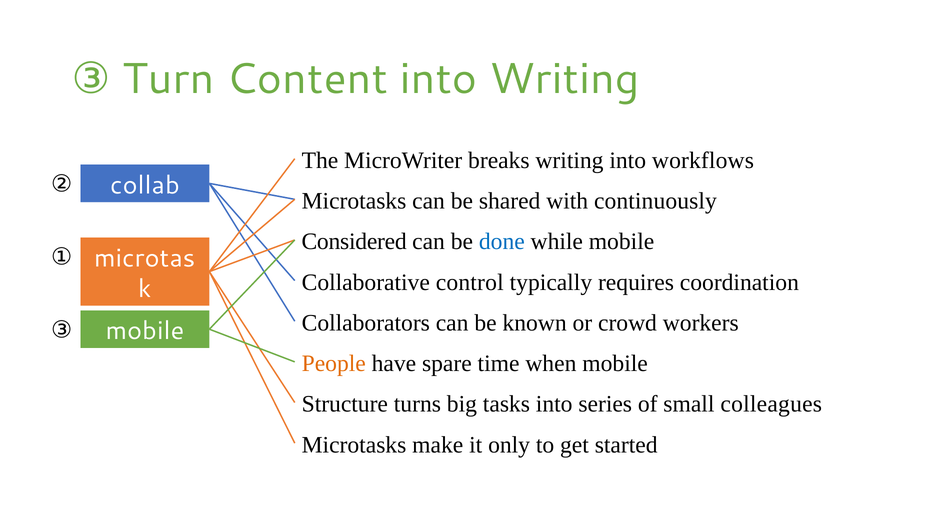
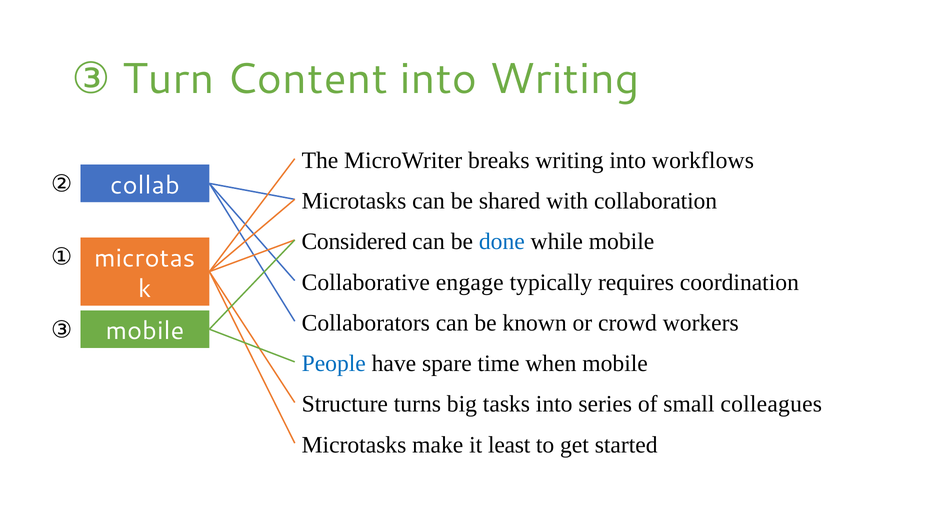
continuously: continuously -> collaboration
control: control -> engage
People colour: orange -> blue
only: only -> least
